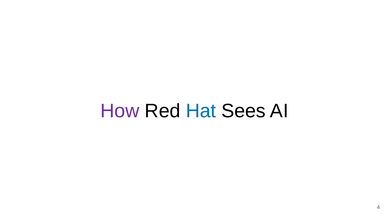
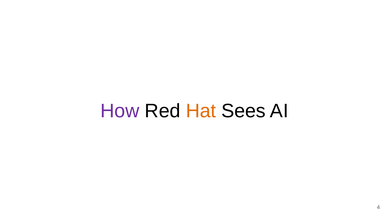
Hat colour: blue -> orange
